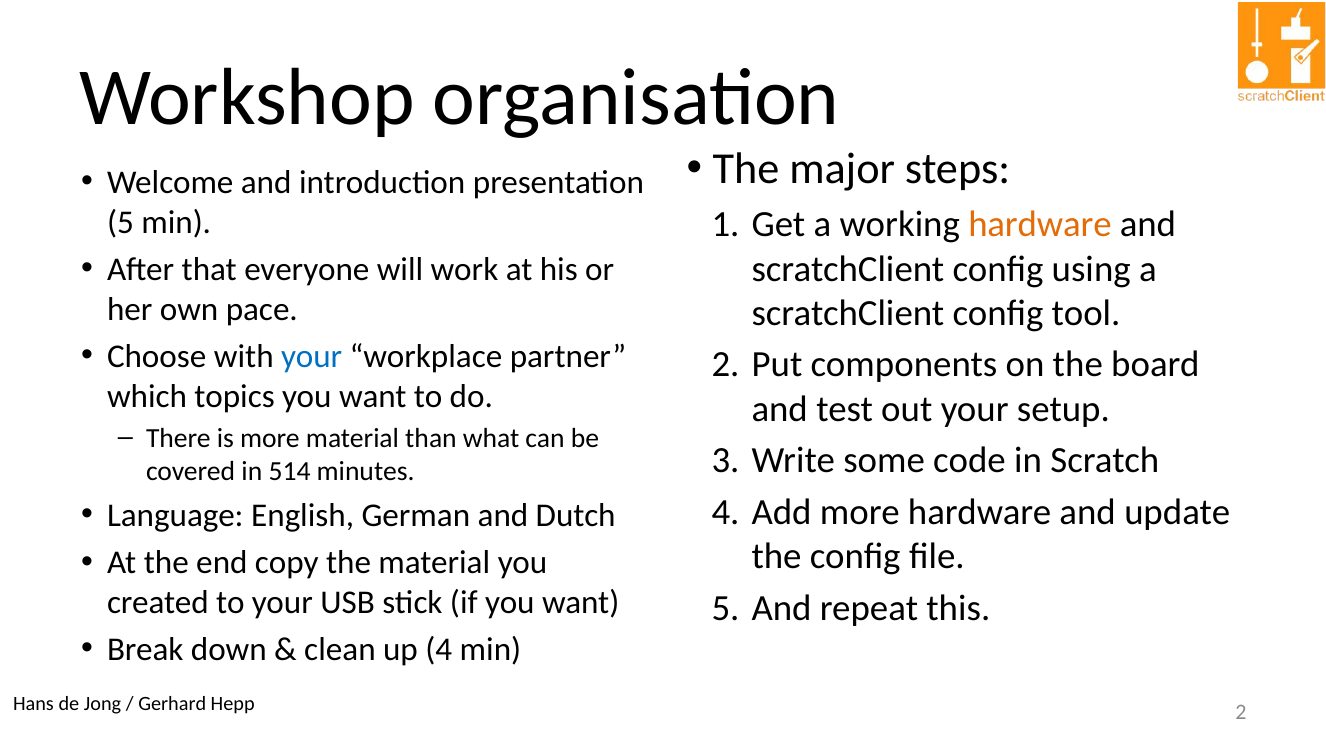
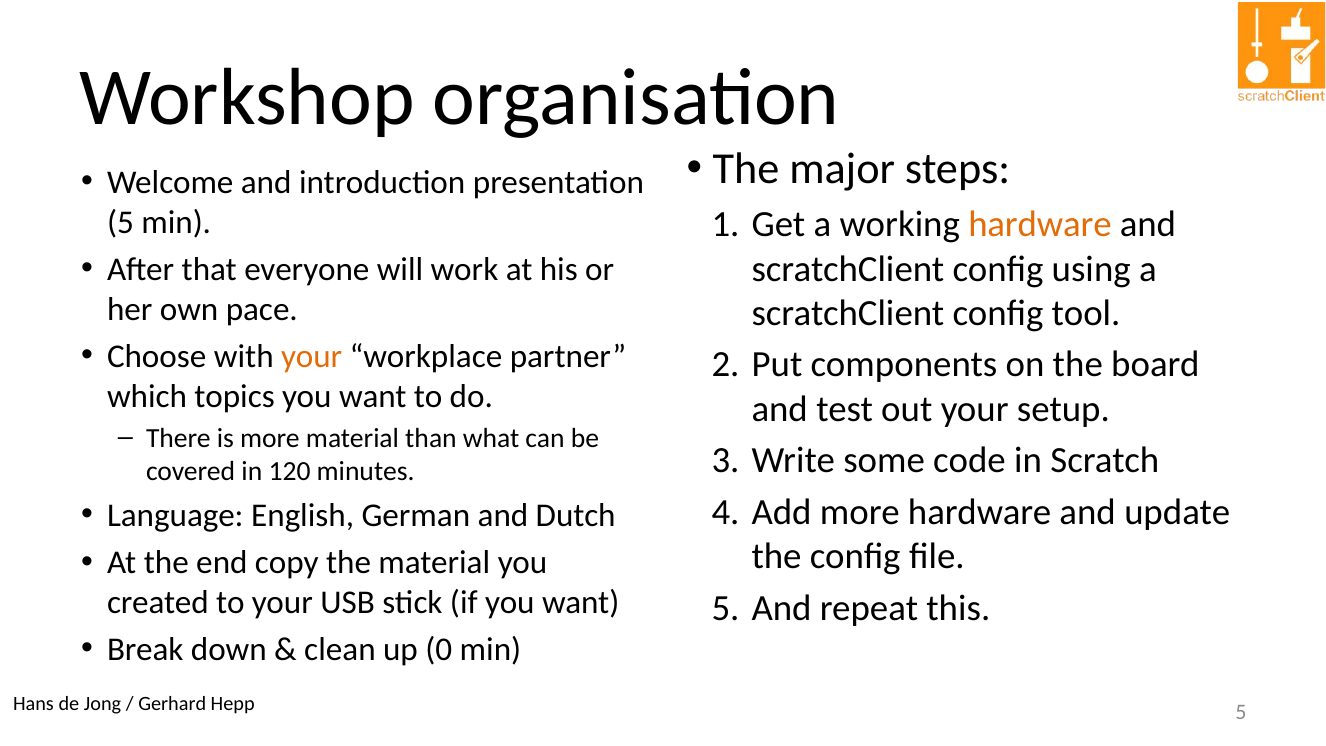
your at (312, 356) colour: blue -> orange
514: 514 -> 120
up 4: 4 -> 0
2 at (1241, 712): 2 -> 5
